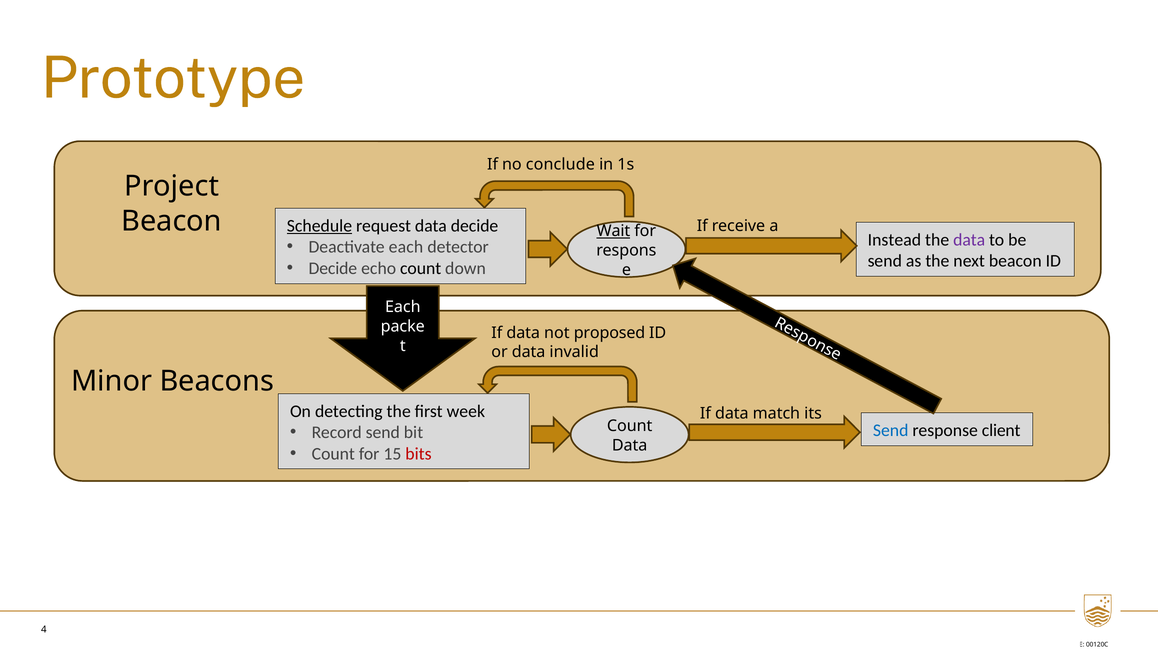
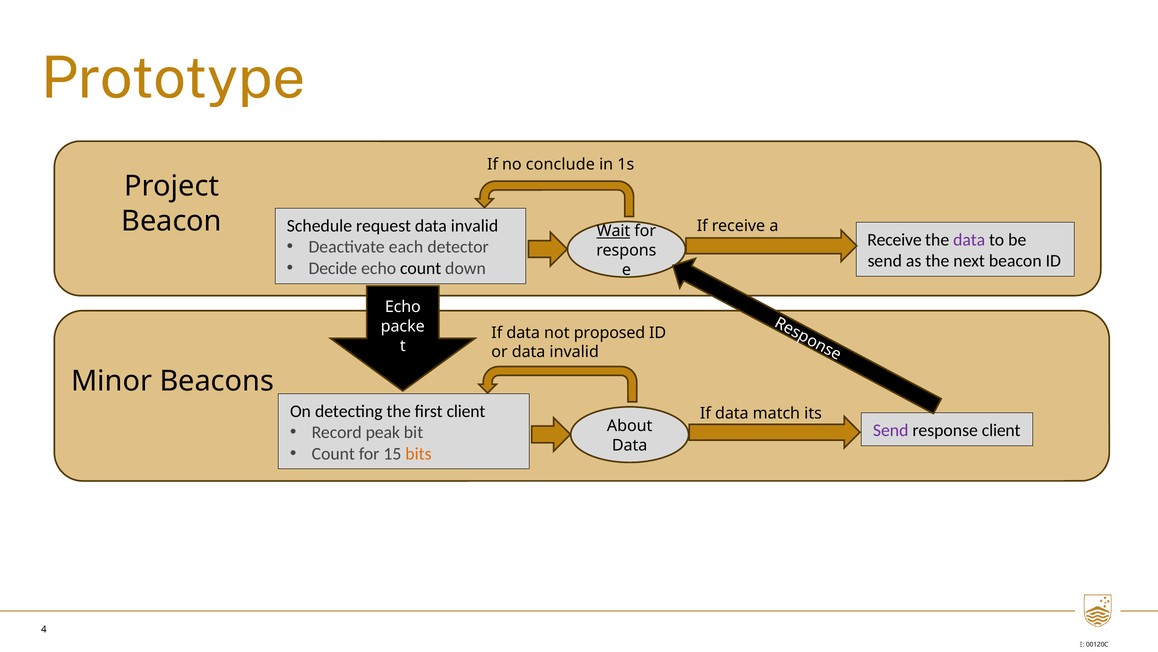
Schedule underline: present -> none
request data decide: decide -> invalid
Instead at (894, 239): Instead -> Receive
Each at (403, 307): Each -> Echo
first week: week -> client
Count at (630, 426): Count -> About
Record send: send -> peak
Send at (891, 430) colour: blue -> purple
bits colour: red -> orange
